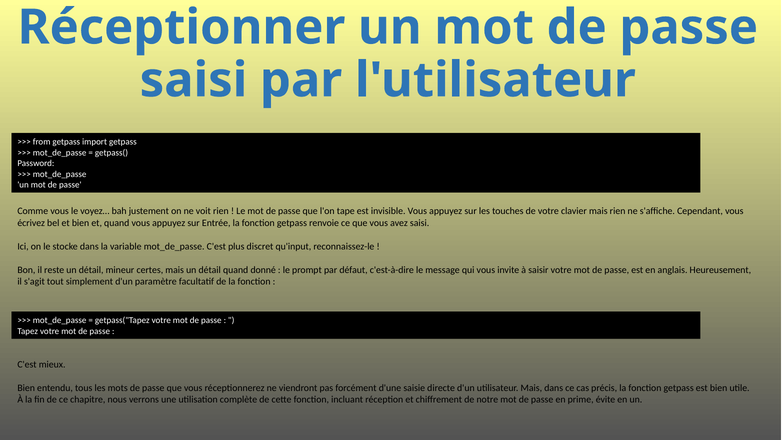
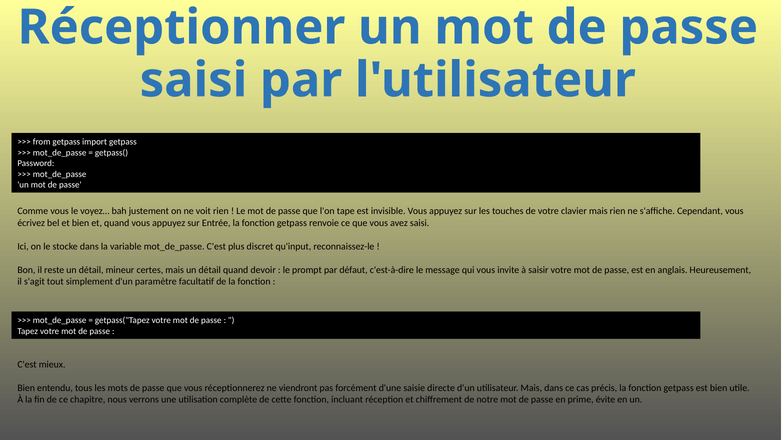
donné: donné -> devoir
